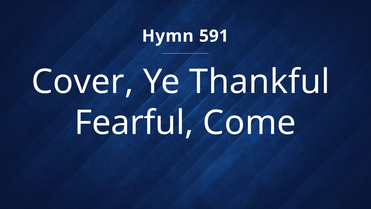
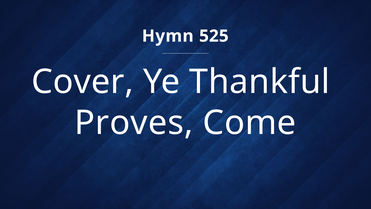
591: 591 -> 525
Fearful: Fearful -> Proves
